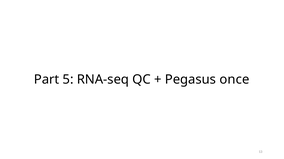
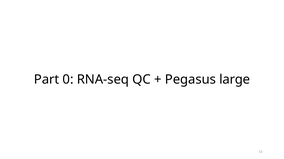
5: 5 -> 0
once: once -> large
